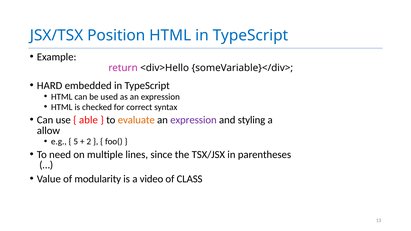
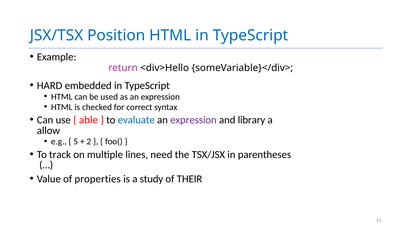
evaluate colour: orange -> blue
styling: styling -> library
need: need -> track
since: since -> need
modularity: modularity -> properties
video: video -> study
CLASS: CLASS -> THEIR
